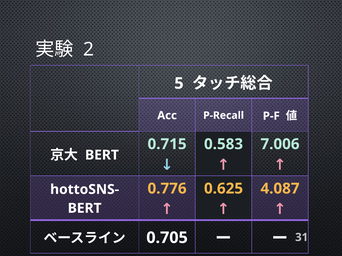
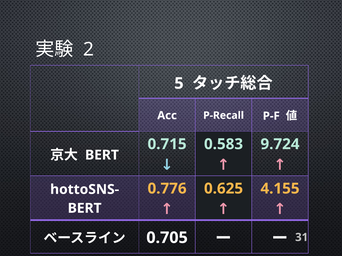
7.006: 7.006 -> 9.724
4.087: 4.087 -> 4.155
